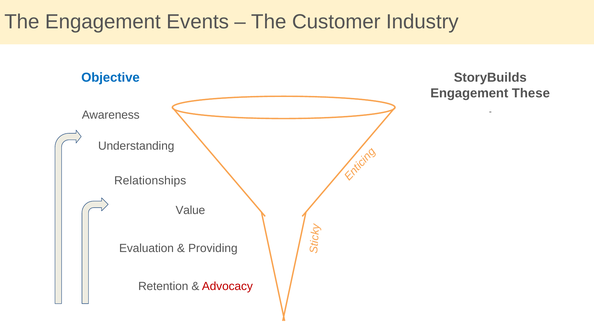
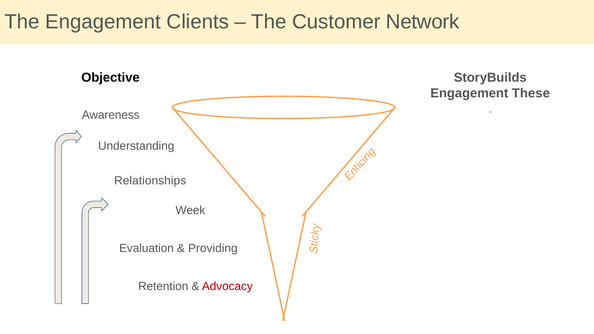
Events: Events -> Clients
Industry: Industry -> Network
Objective colour: blue -> black
Value: Value -> Week
